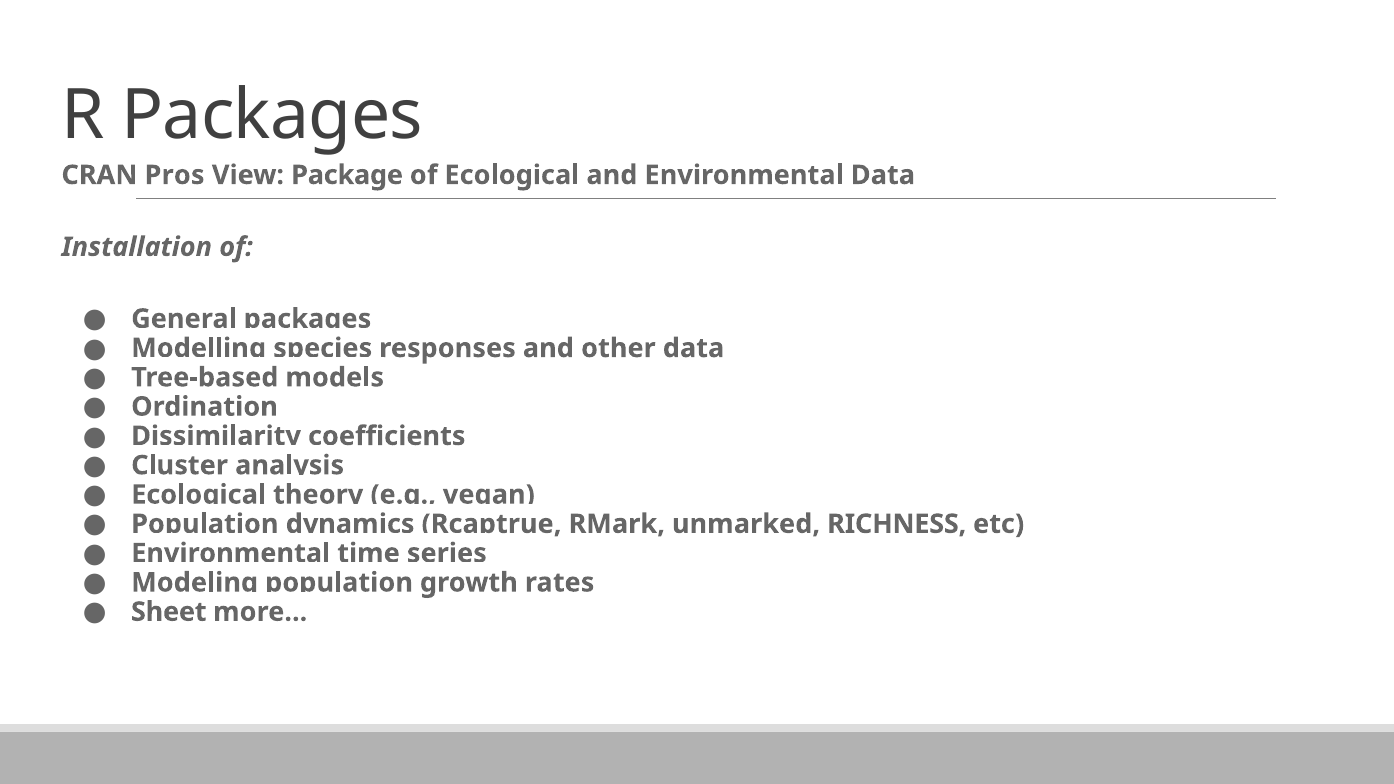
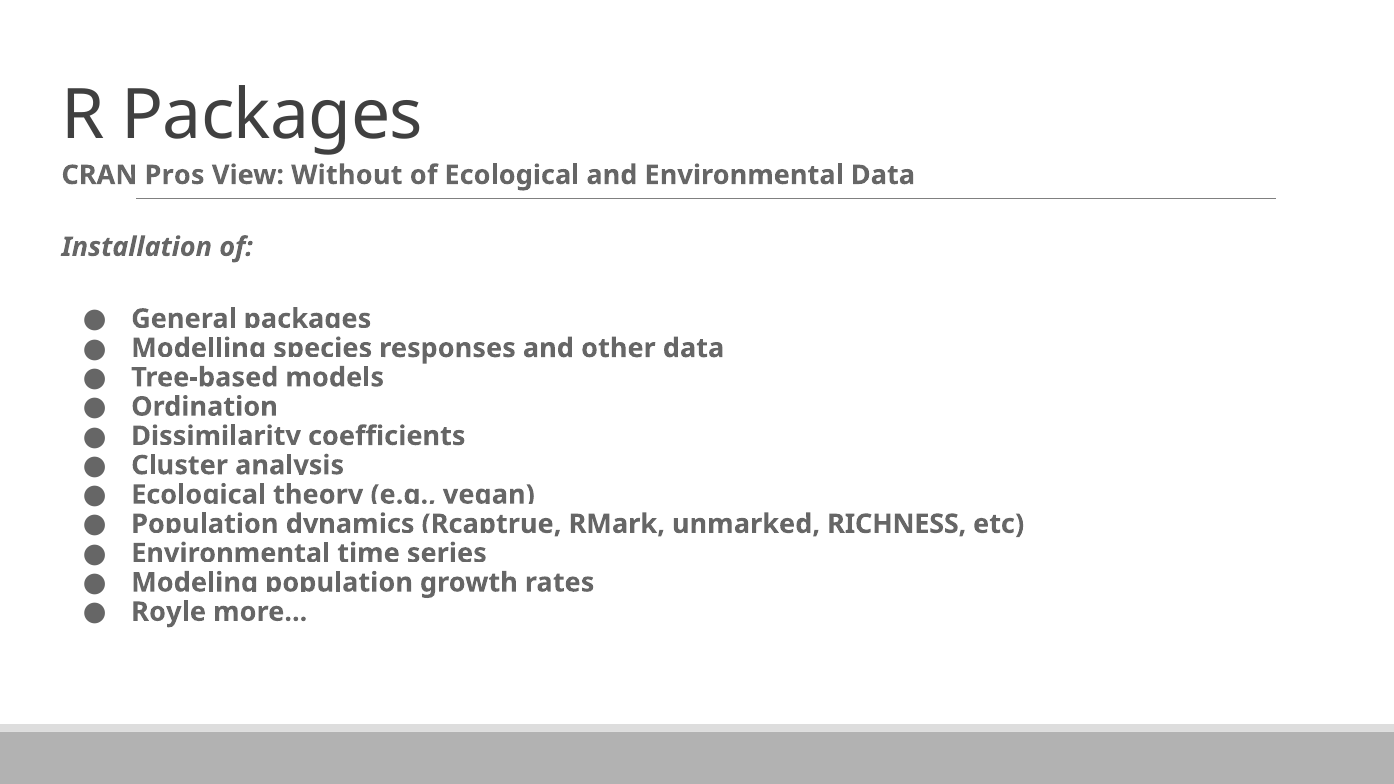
Package: Package -> Without
Sheet: Sheet -> Royle
